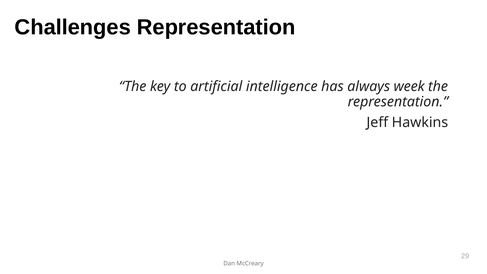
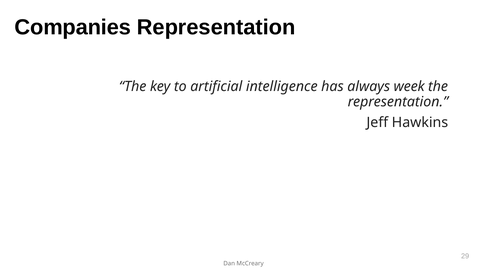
Challenges: Challenges -> Companies
